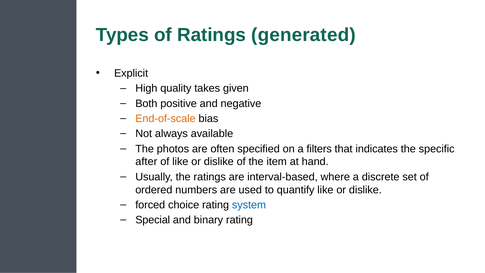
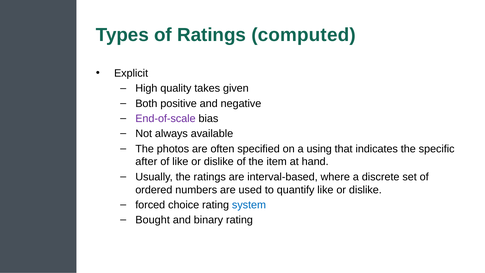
generated: generated -> computed
End-of-scale colour: orange -> purple
filters: filters -> using
Special: Special -> Bought
